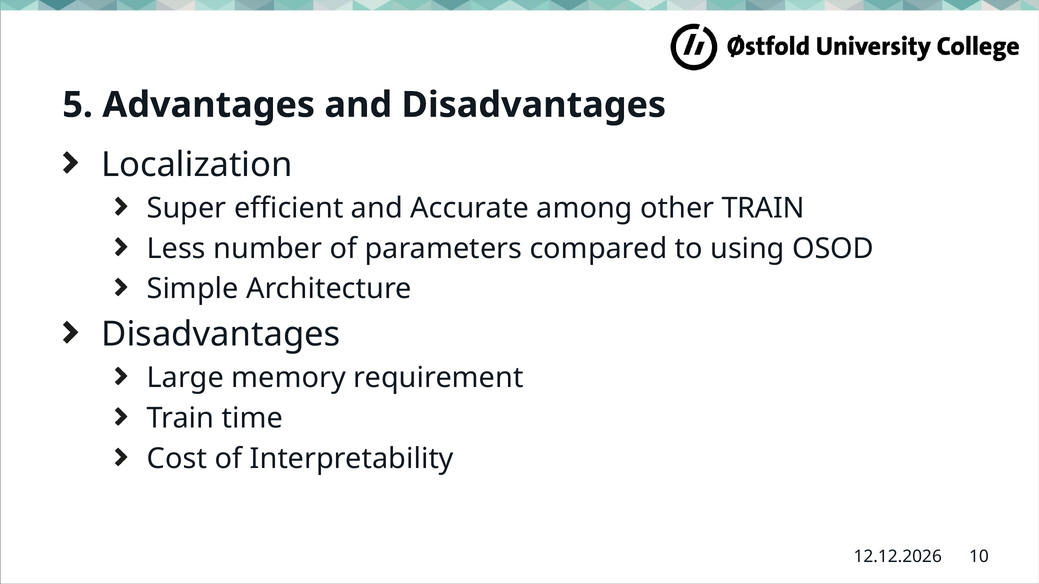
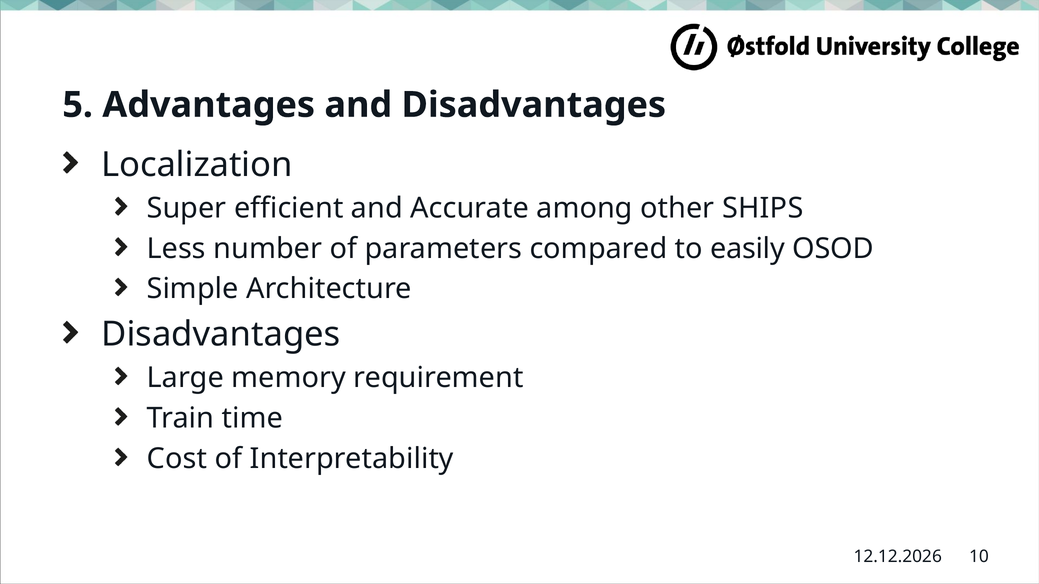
other TRAIN: TRAIN -> SHIPS
using: using -> easily
